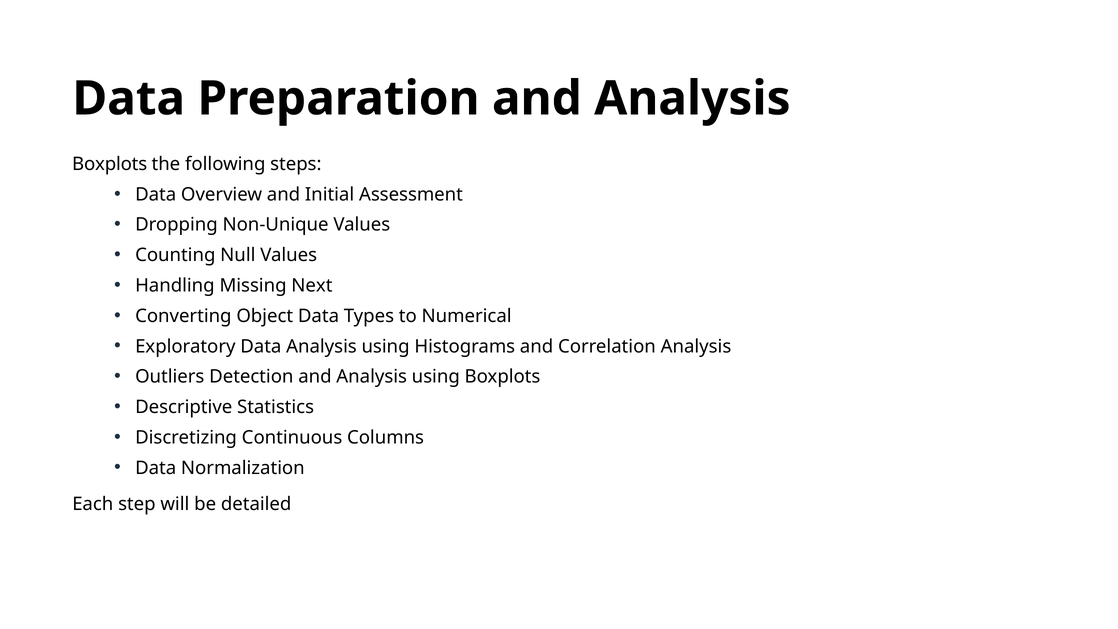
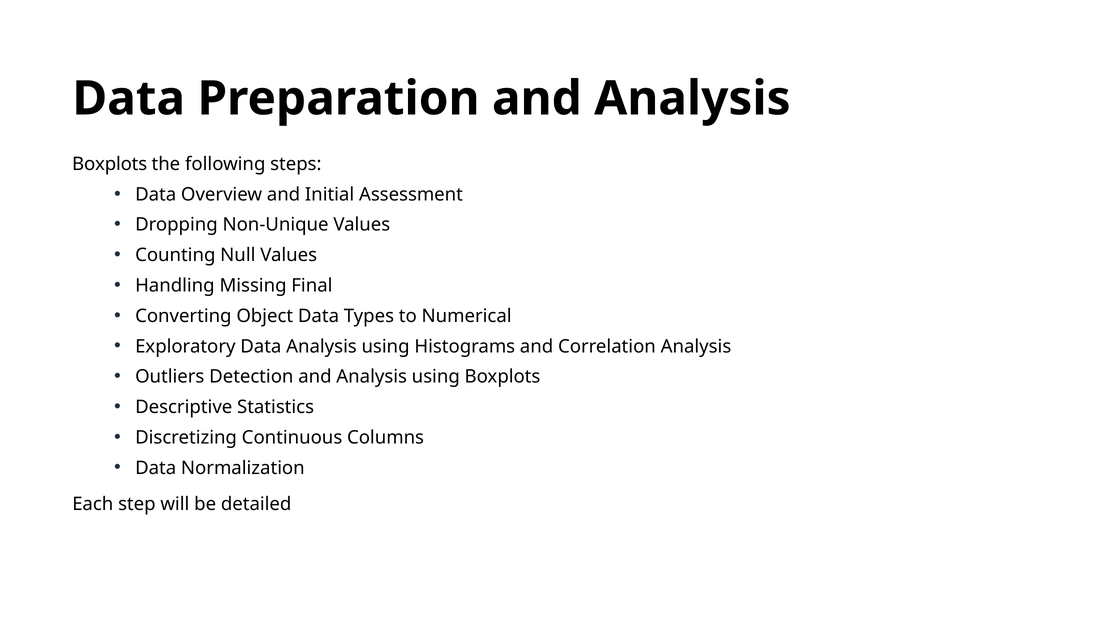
Next: Next -> Final
